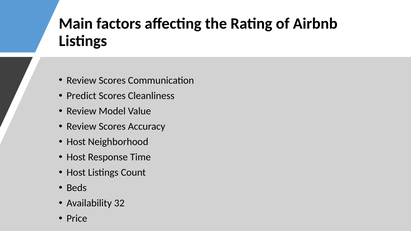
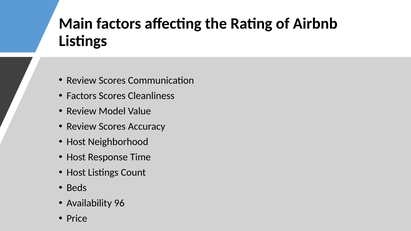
Predict at (81, 96): Predict -> Factors
32: 32 -> 96
